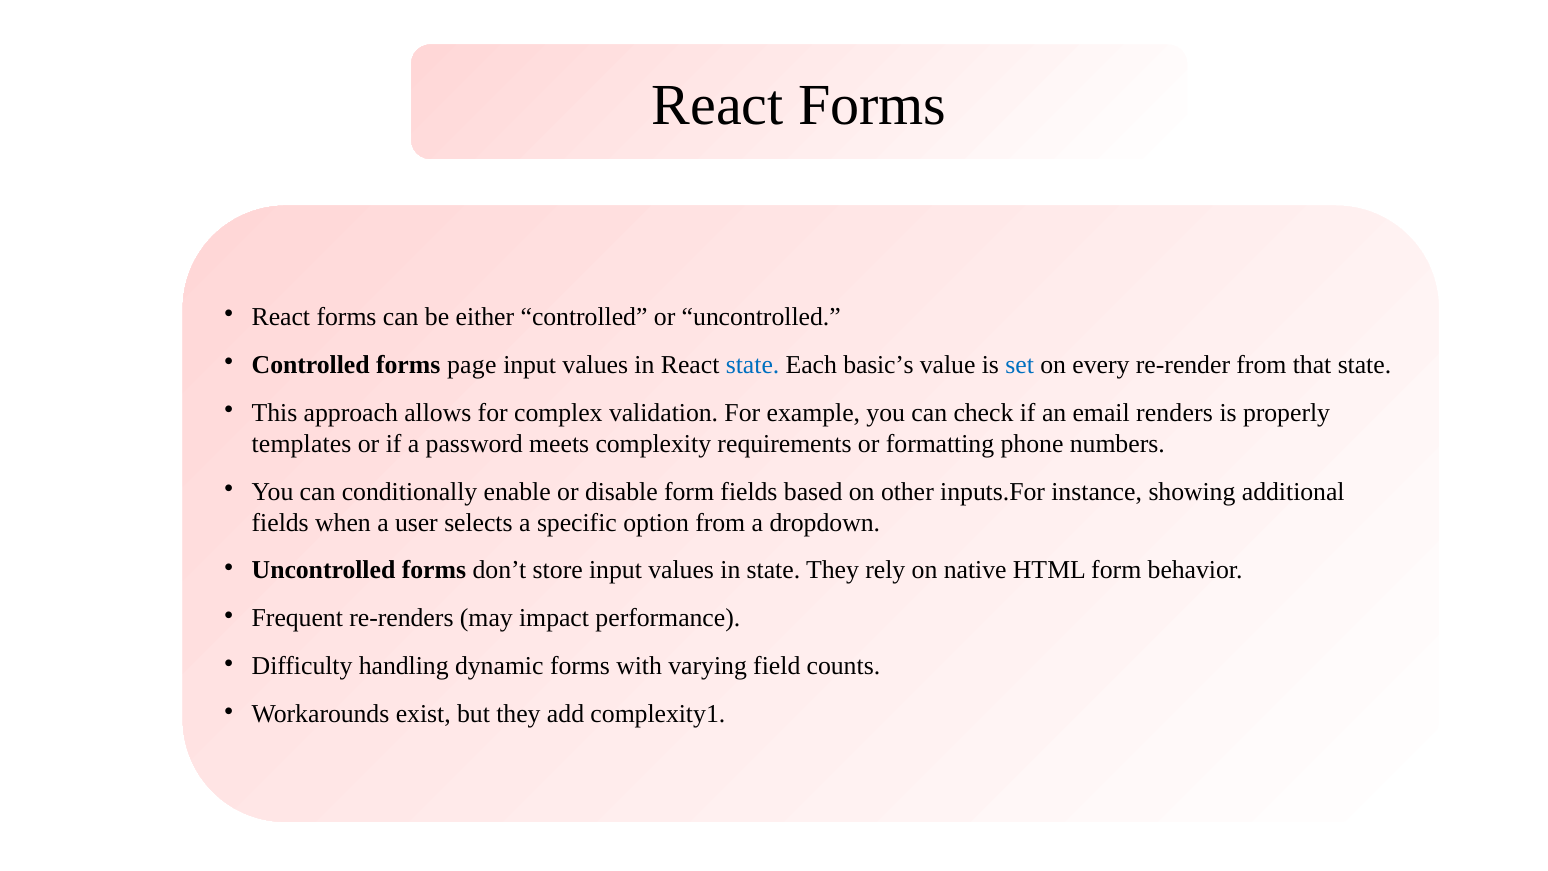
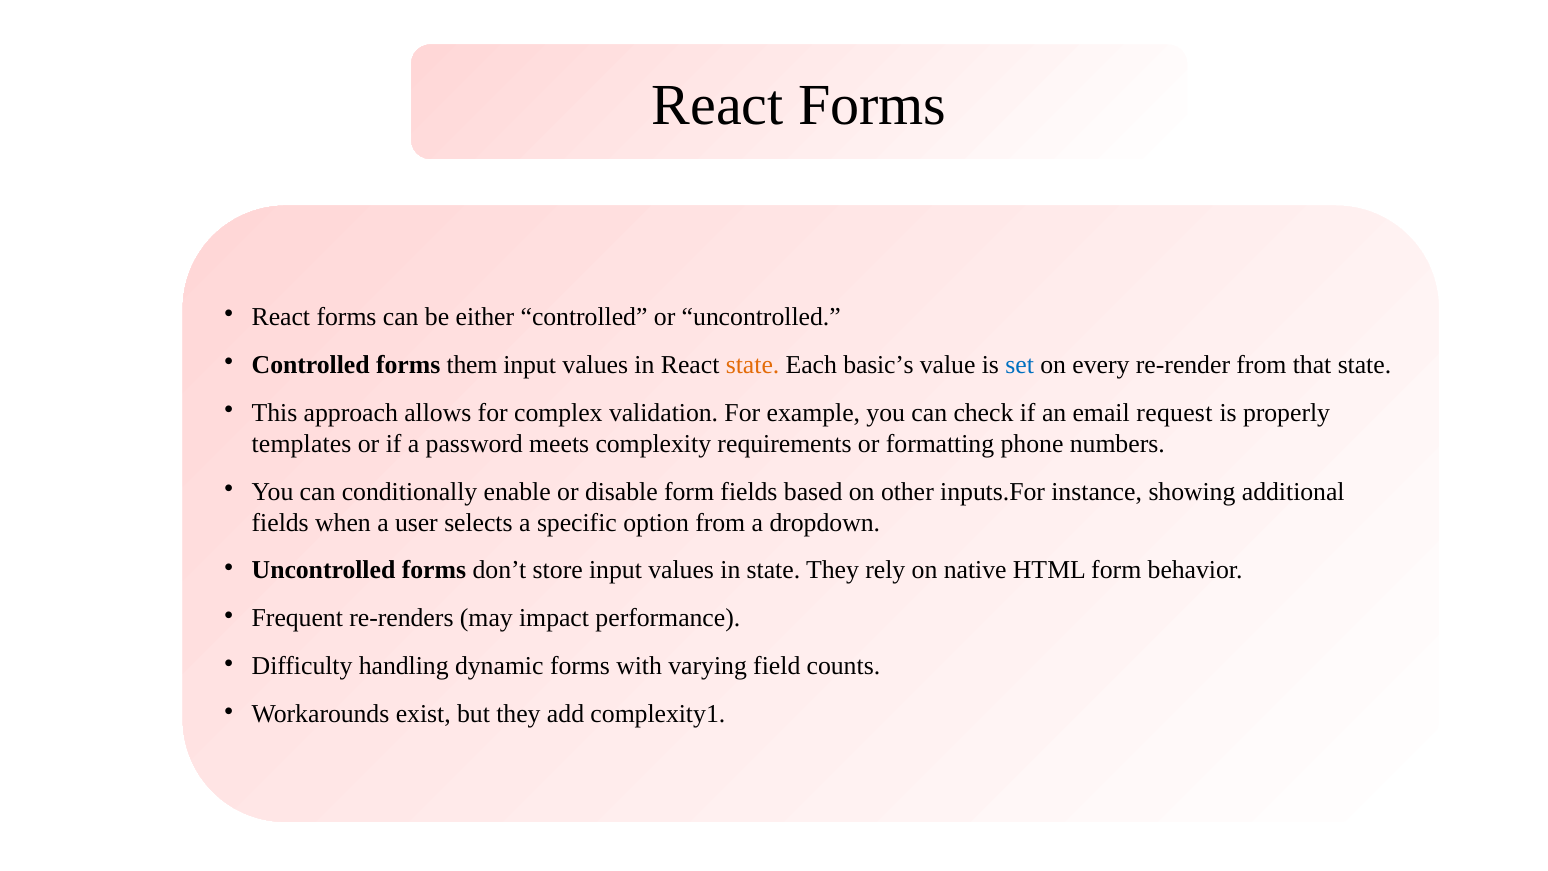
page: page -> them
state at (753, 365) colour: blue -> orange
renders: renders -> request
